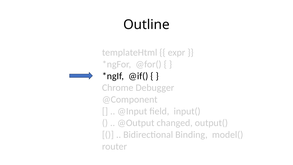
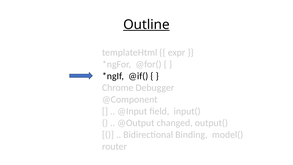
Outline underline: none -> present
